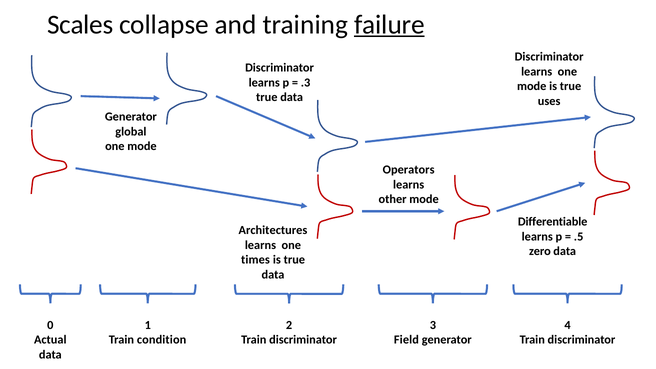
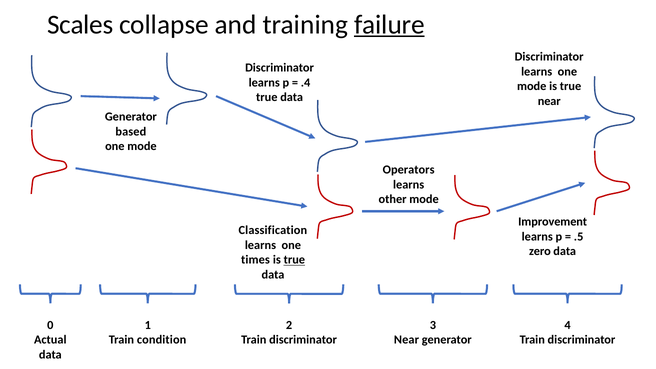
.3: .3 -> .4
uses at (549, 101): uses -> near
global: global -> based
Differentiable: Differentiable -> Improvement
Architectures: Architectures -> Classification
true at (294, 260) underline: none -> present
Field at (406, 340): Field -> Near
